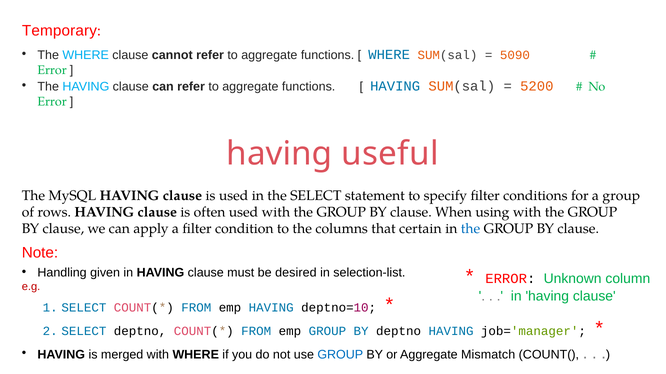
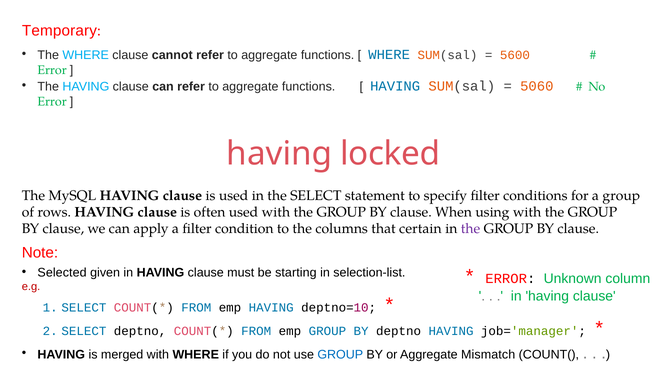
5090: 5090 -> 5600
5200: 5200 -> 5060
useful: useful -> locked
the at (471, 229) colour: blue -> purple
Handling: Handling -> Selected
desired: desired -> starting
